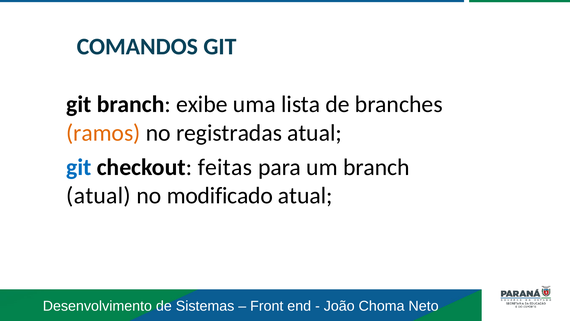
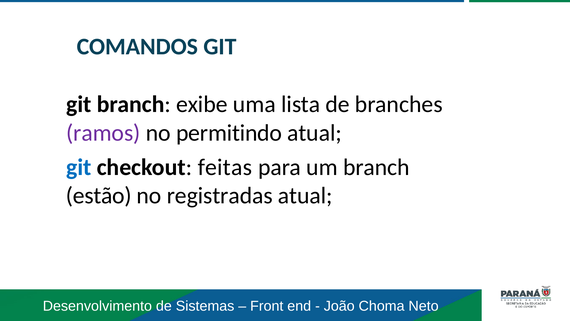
ramos colour: orange -> purple
registradas: registradas -> permitindo
atual at (99, 196): atual -> estão
modificado: modificado -> registradas
